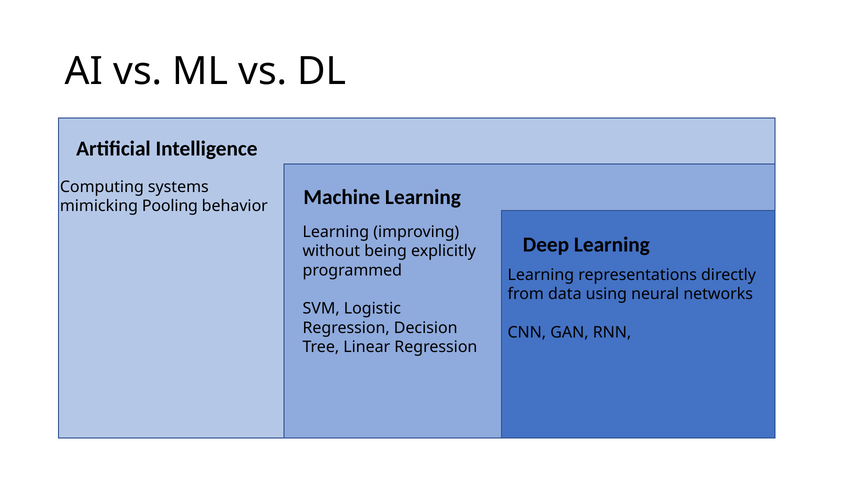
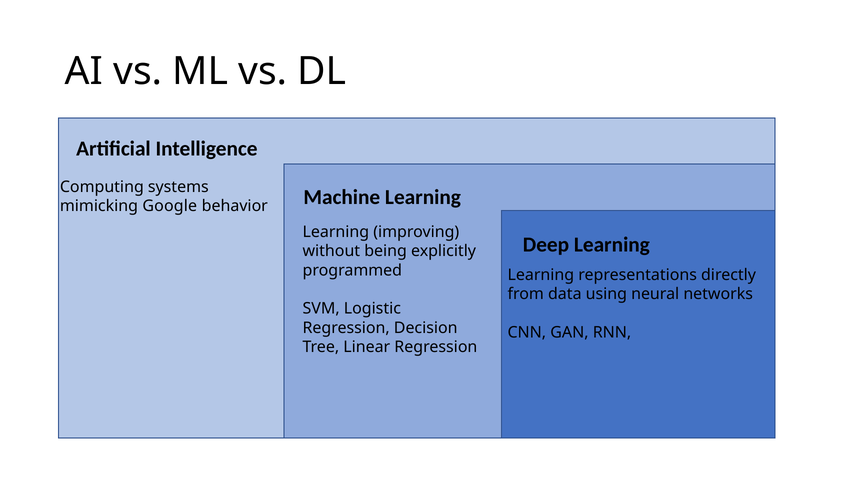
Pooling: Pooling -> Google
